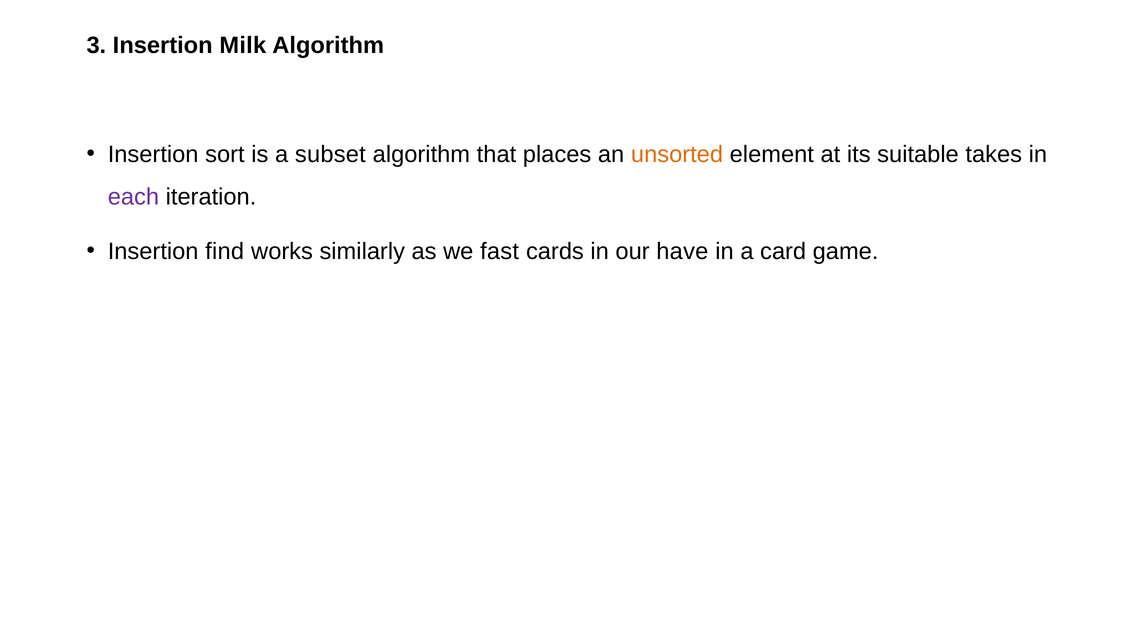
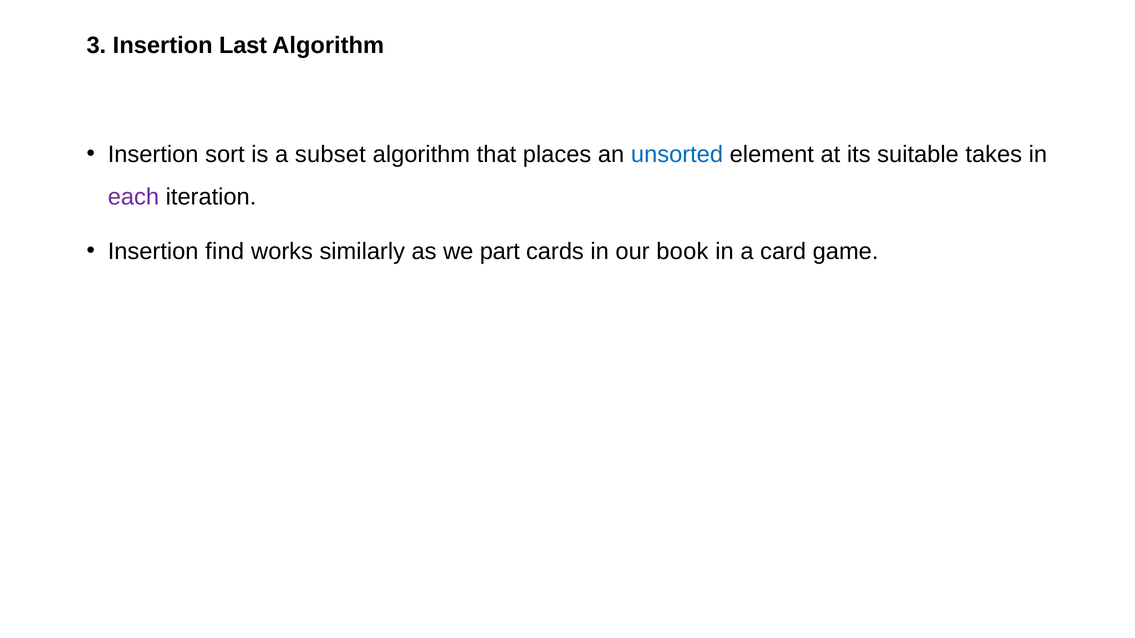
Milk: Milk -> Last
unsorted colour: orange -> blue
fast: fast -> part
have: have -> book
